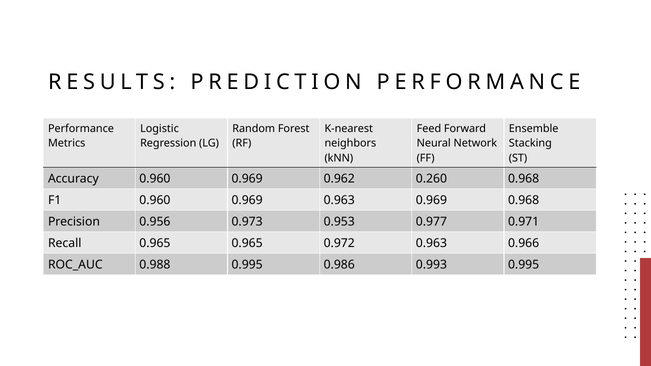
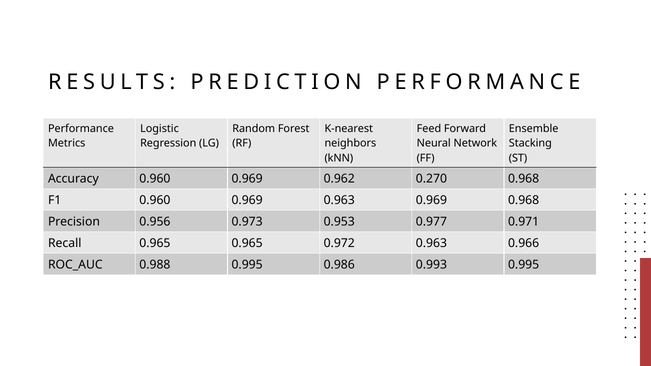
0.260: 0.260 -> 0.270
